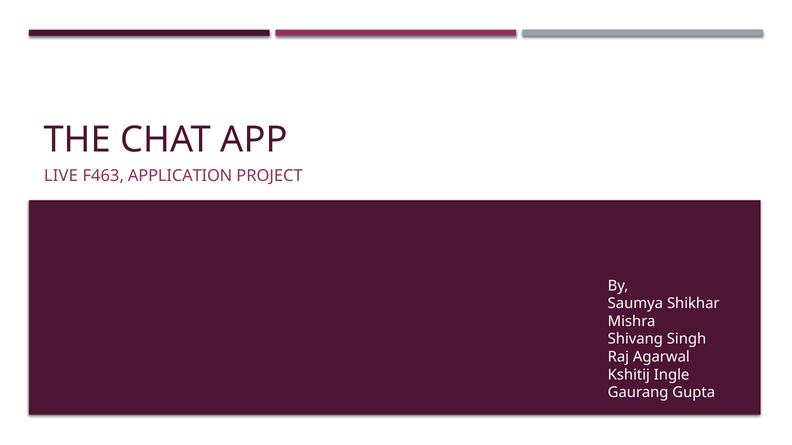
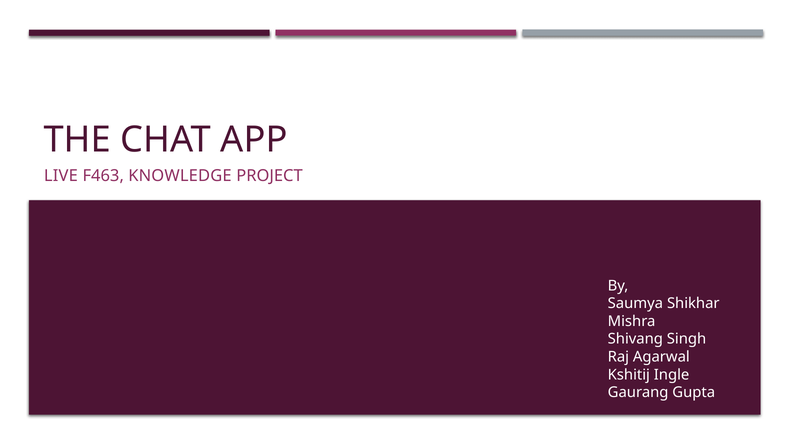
APPLICATION: APPLICATION -> KNOWLEDGE
